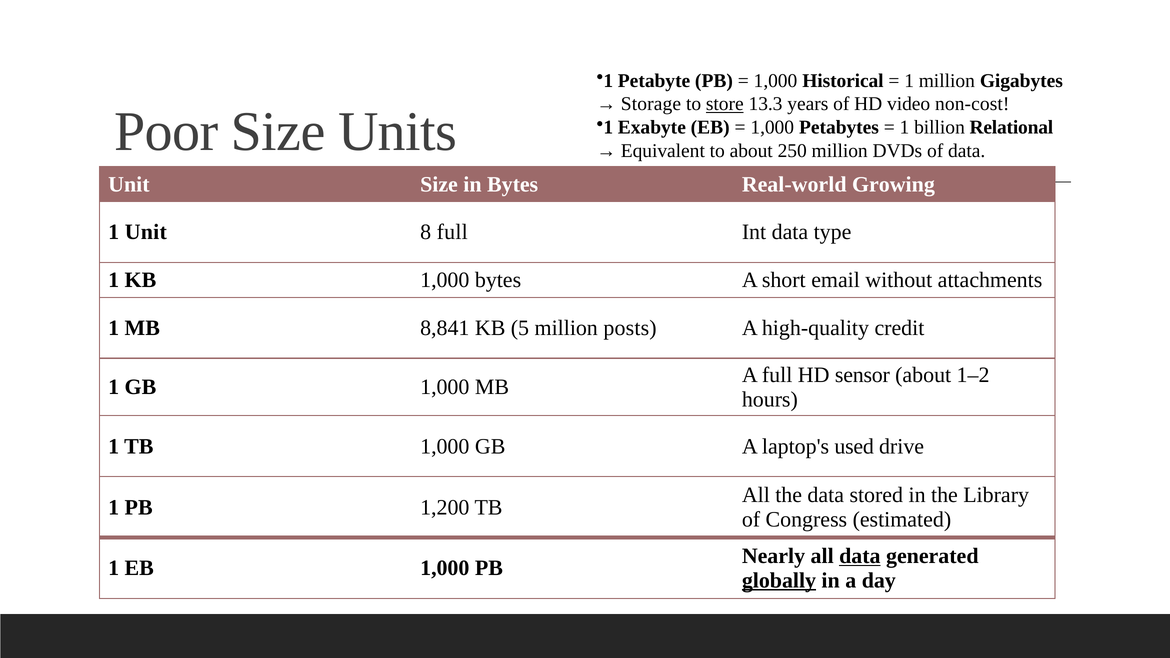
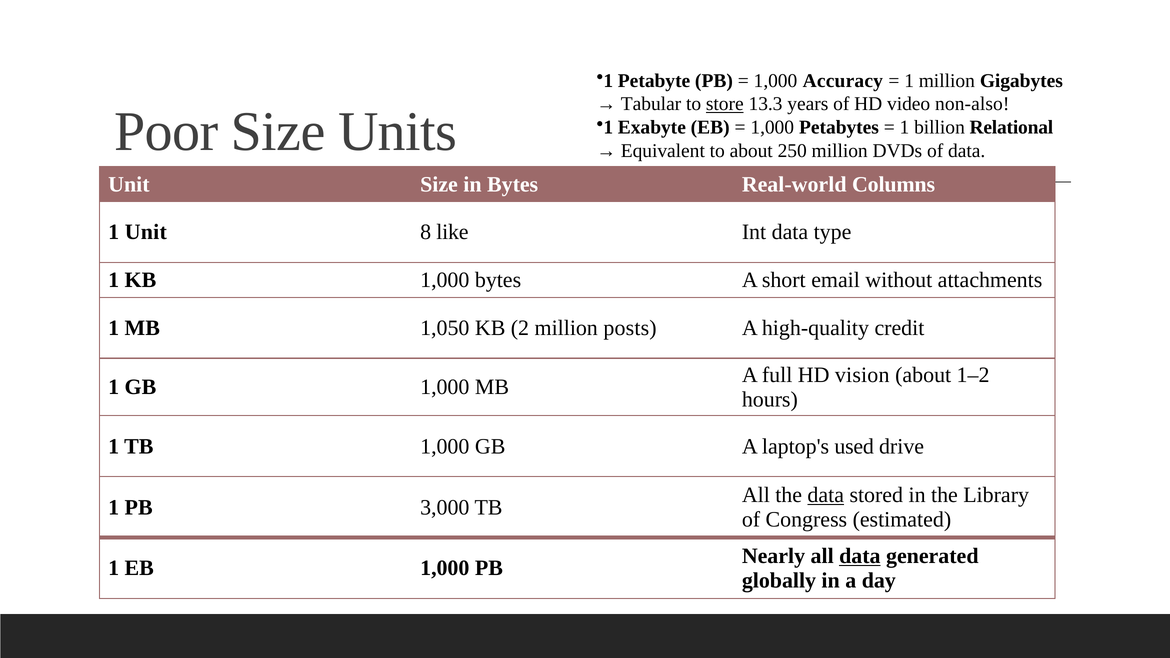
Historical: Historical -> Accuracy
Storage: Storage -> Tabular
non-cost: non-cost -> non-also
Growing: Growing -> Columns
8 full: full -> like
8,841: 8,841 -> 1,050
5: 5 -> 2
sensor: sensor -> vision
data at (826, 495) underline: none -> present
1,200: 1,200 -> 3,000
globally underline: present -> none
